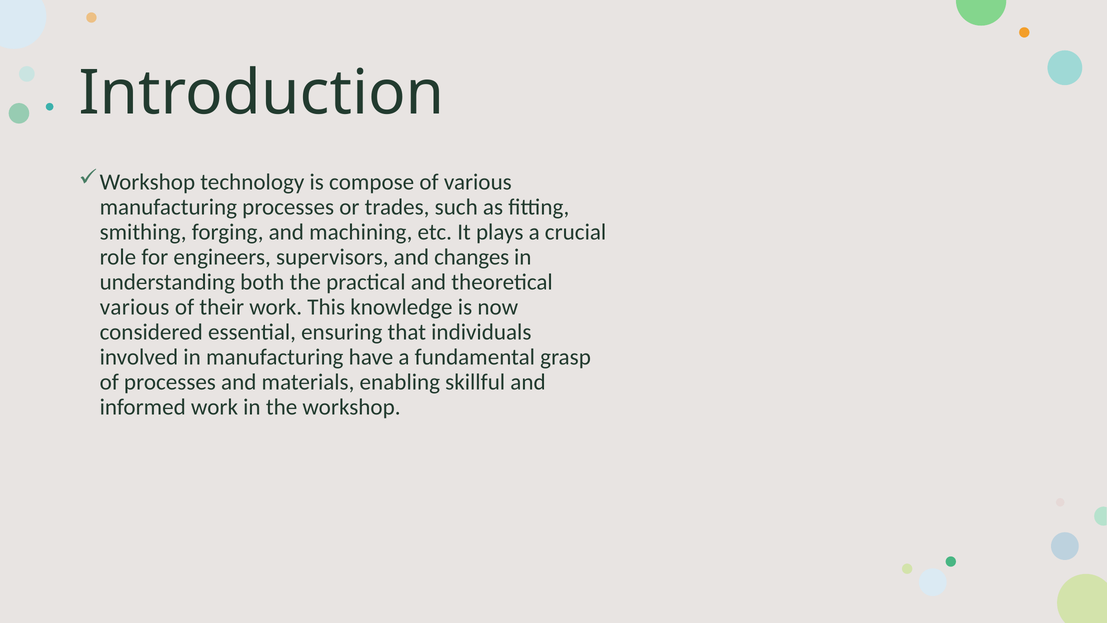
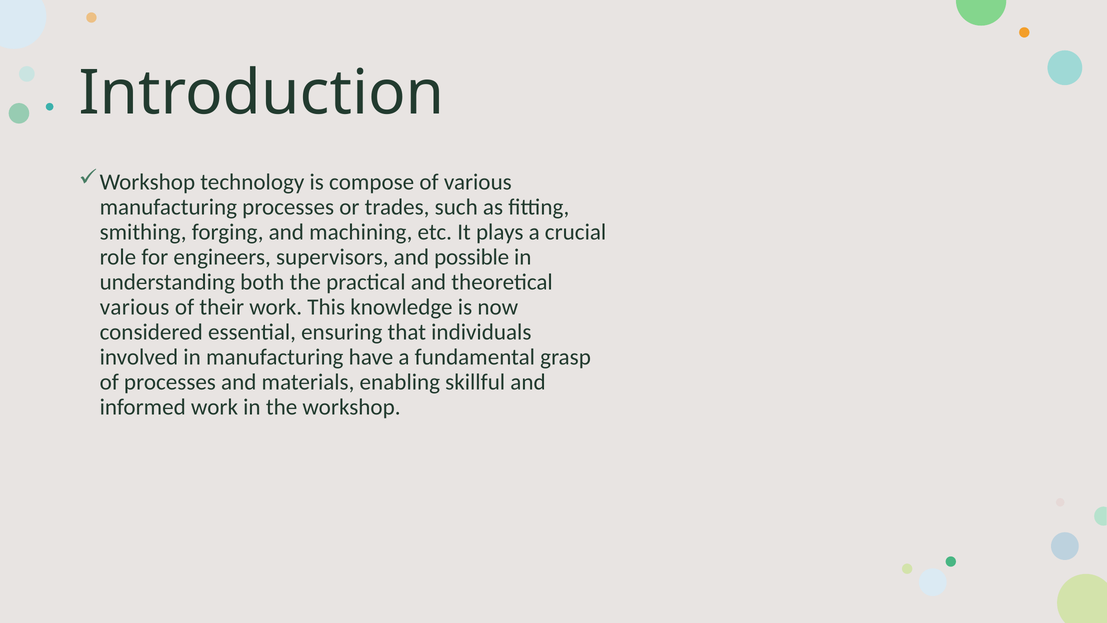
changes: changes -> possible
